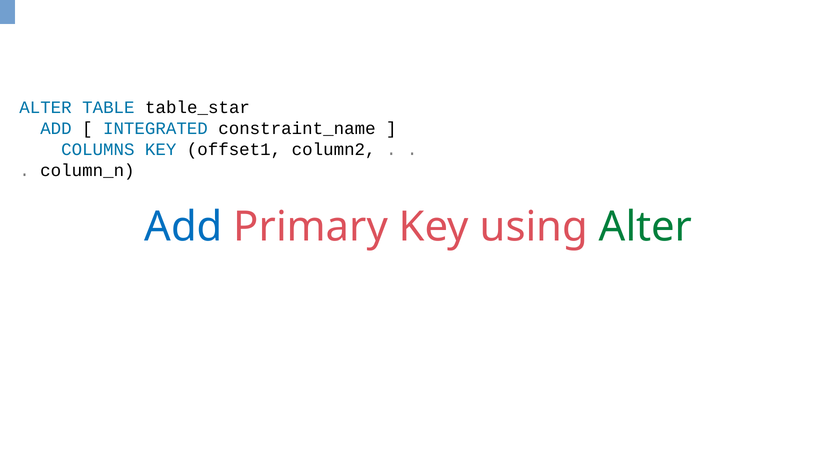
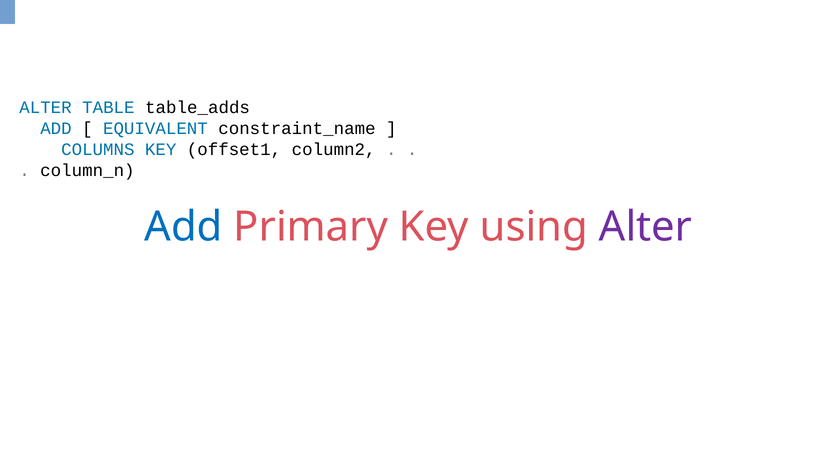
table_star: table_star -> table_adds
INTEGRATED: INTEGRATED -> EQUIVALENT
Alter at (646, 227) colour: green -> purple
